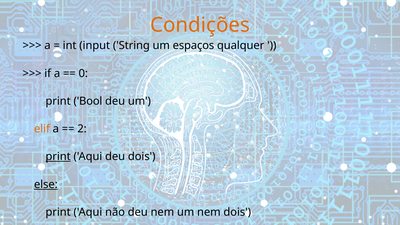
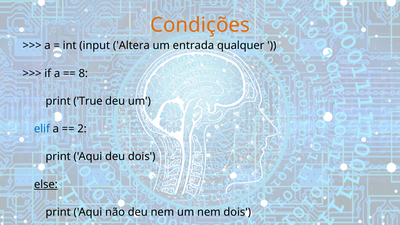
String: String -> Altera
espaços: espaços -> entrada
0: 0 -> 8
Bool: Bool -> True
elif colour: orange -> blue
print at (58, 157) underline: present -> none
